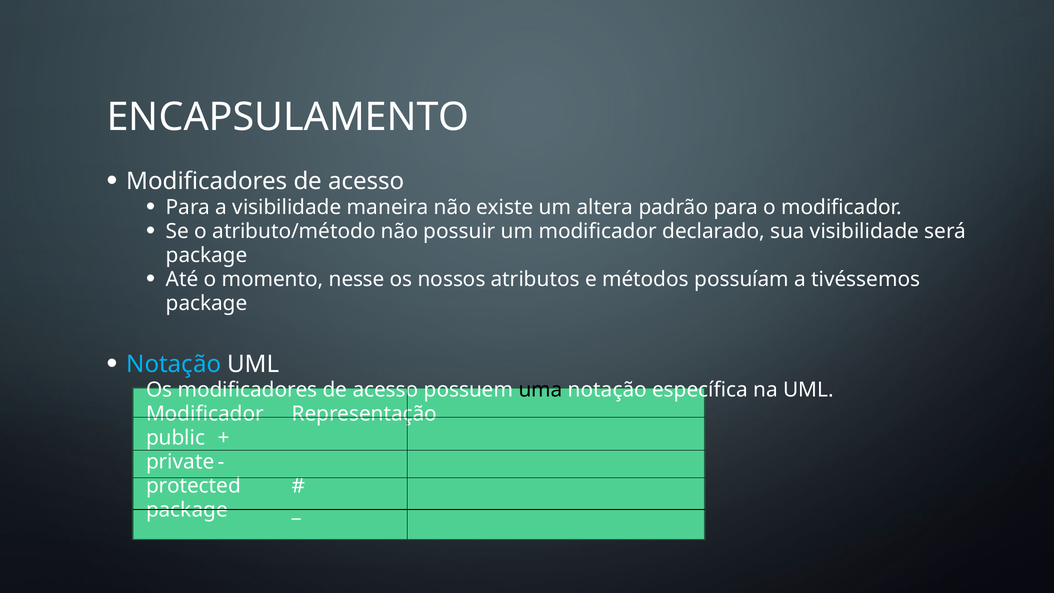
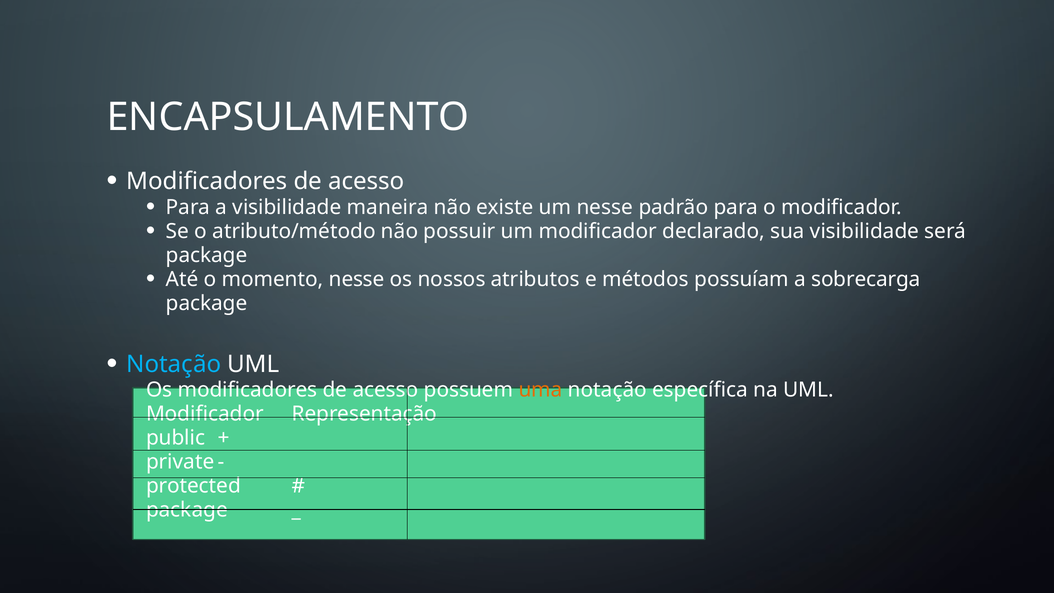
um altera: altera -> nesse
tivéssemos: tivéssemos -> sobrecarga
uma colour: black -> orange
